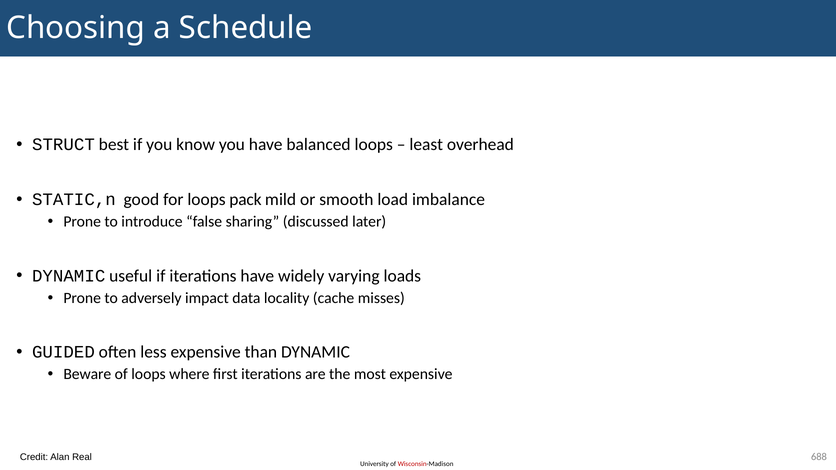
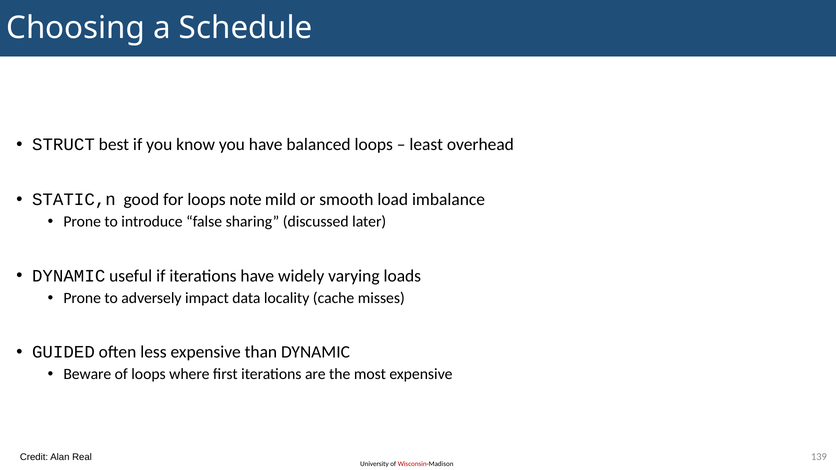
pack: pack -> note
688: 688 -> 139
